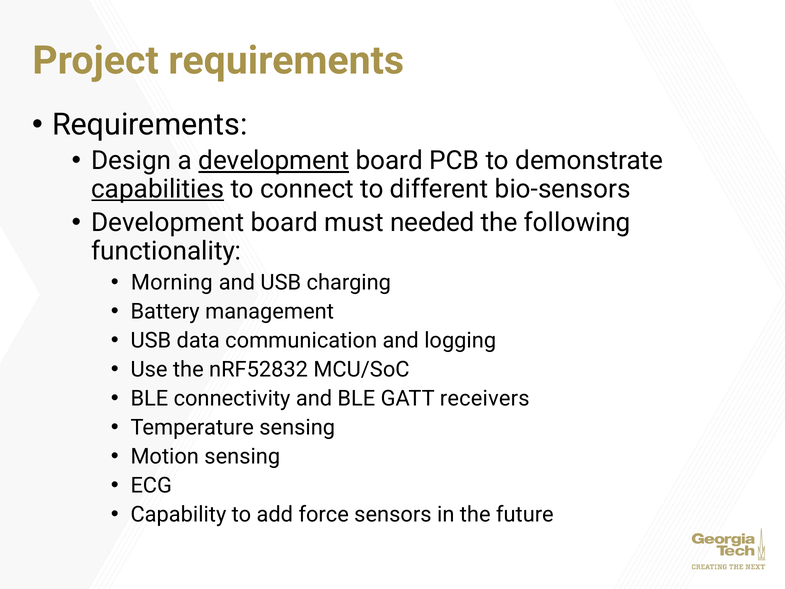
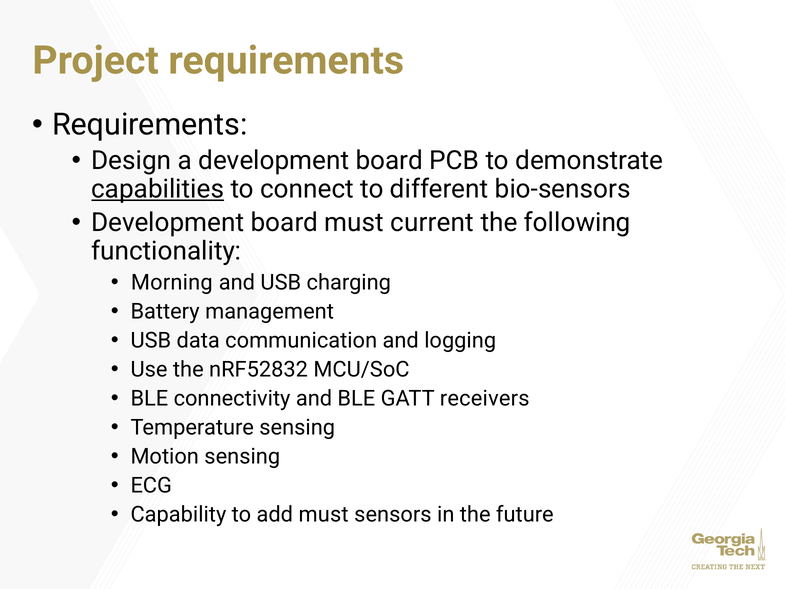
development at (274, 161) underline: present -> none
needed: needed -> current
add force: force -> must
